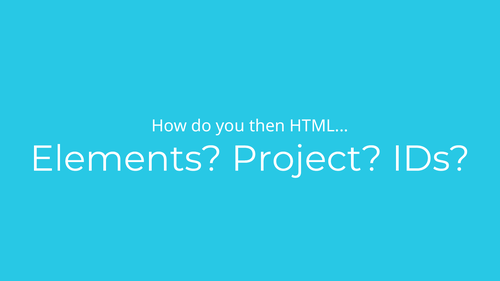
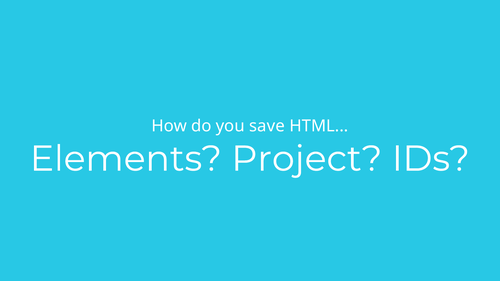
then: then -> save
